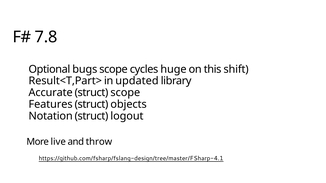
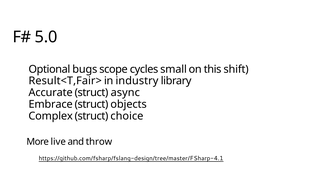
7.8: 7.8 -> 5.0
huge: huge -> small
Result<T,Part>: Result<T,Part> -> Result<T,Fair>
updated: updated -> industry
struct scope: scope -> async
Features: Features -> Embrace
Notation: Notation -> Complex
logout: logout -> choice
